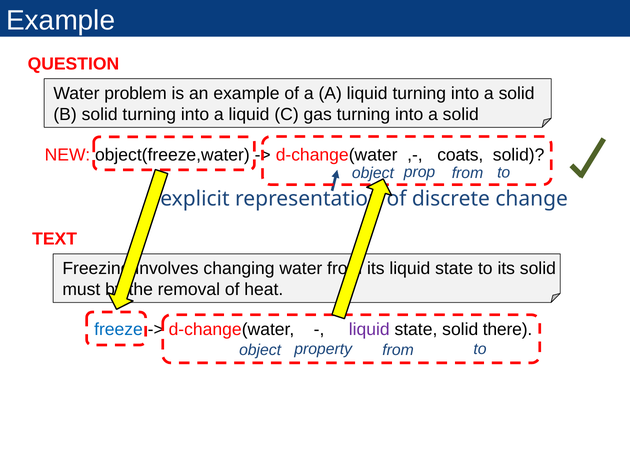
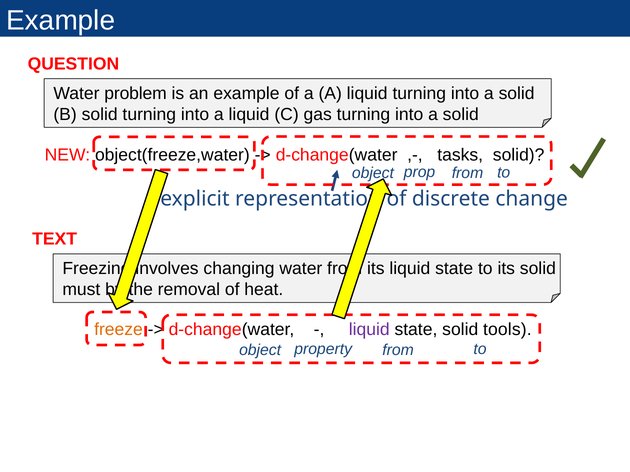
coats: coats -> tasks
freeze colour: blue -> orange
there: there -> tools
